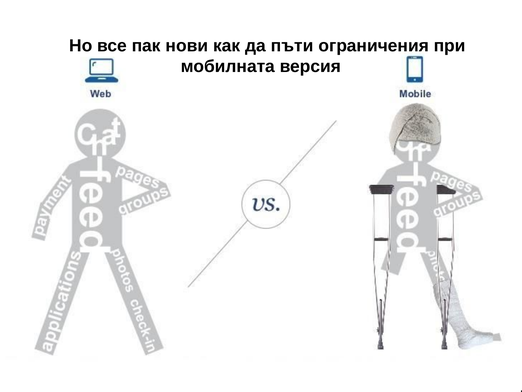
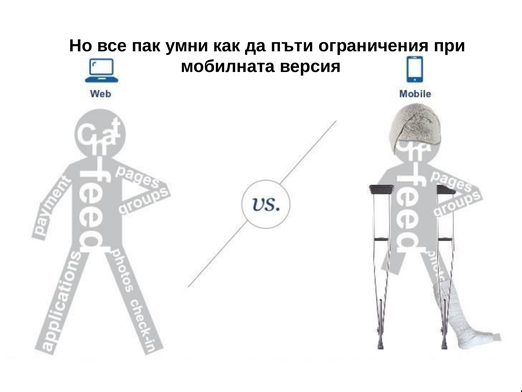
нови: нови -> умни
